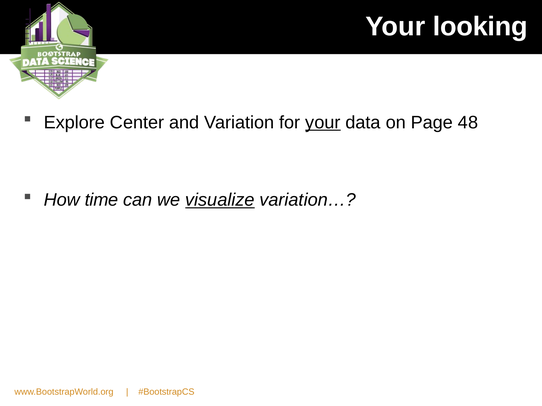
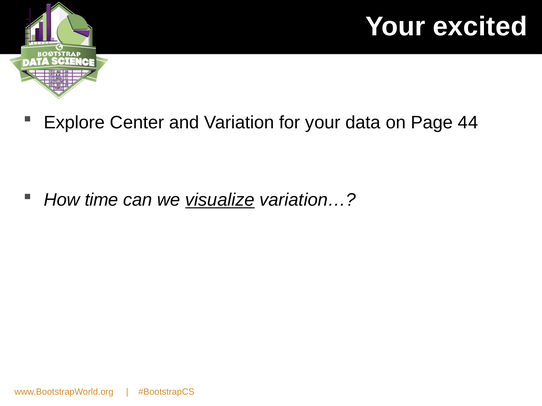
looking: looking -> excited
your at (323, 123) underline: present -> none
48: 48 -> 44
